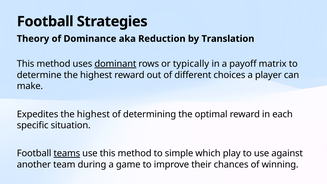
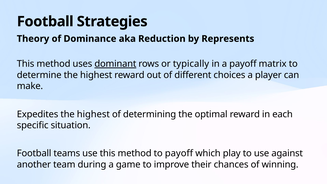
Translation: Translation -> Represents
teams underline: present -> none
to simple: simple -> payoff
